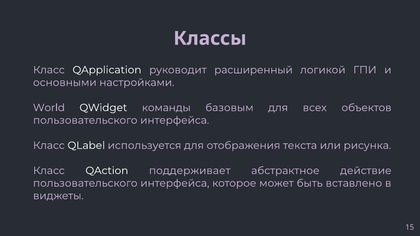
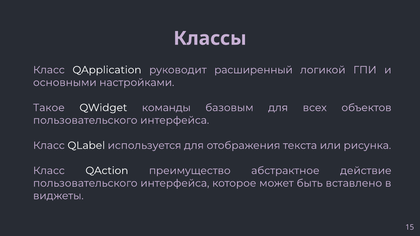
World: World -> Такое
поддерживает: поддерживает -> преимущество
